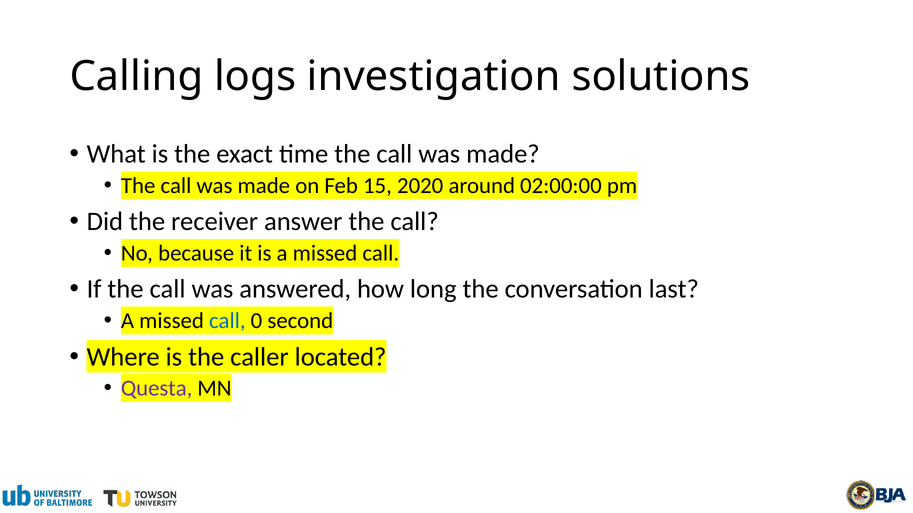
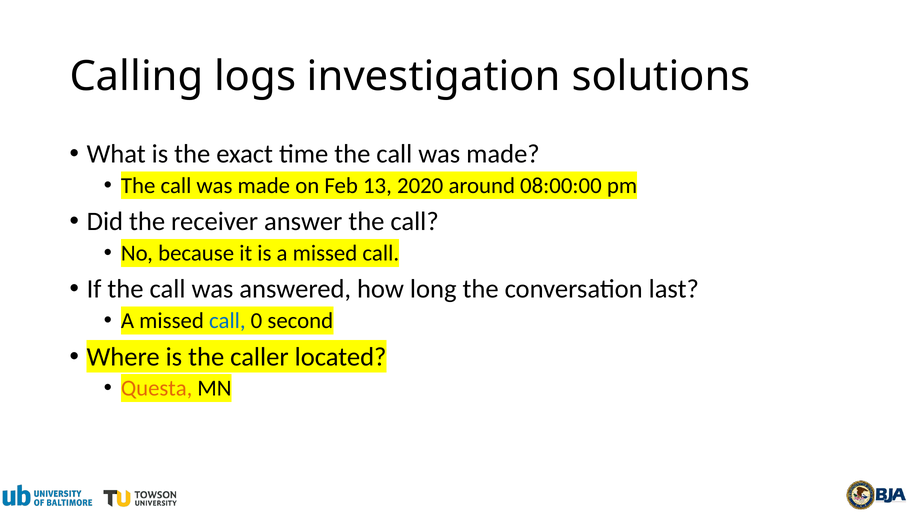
15: 15 -> 13
02:00:00: 02:00:00 -> 08:00:00
Questa colour: purple -> orange
